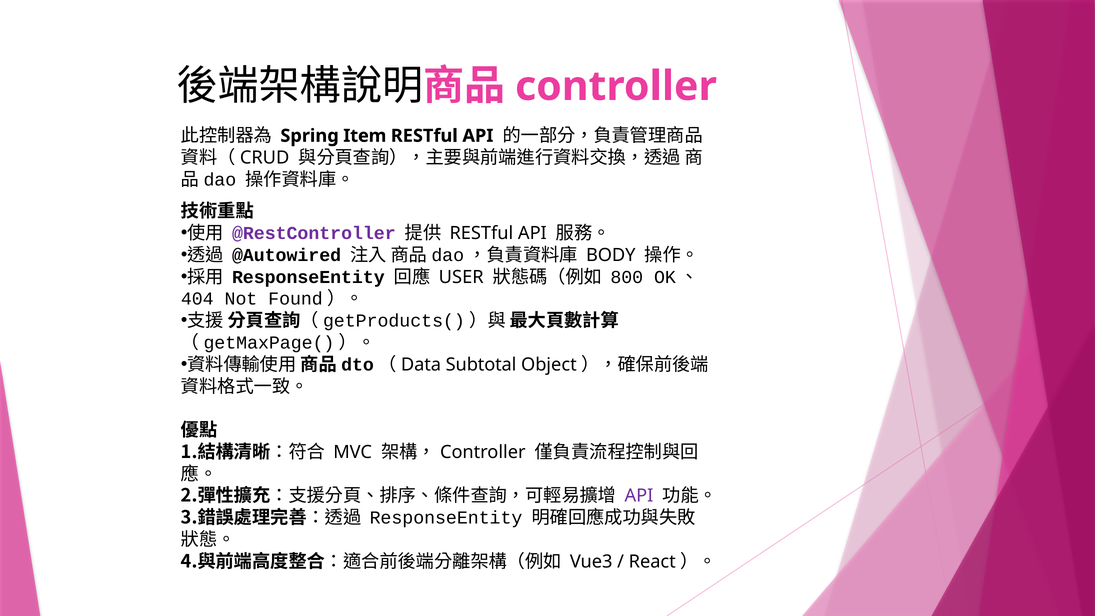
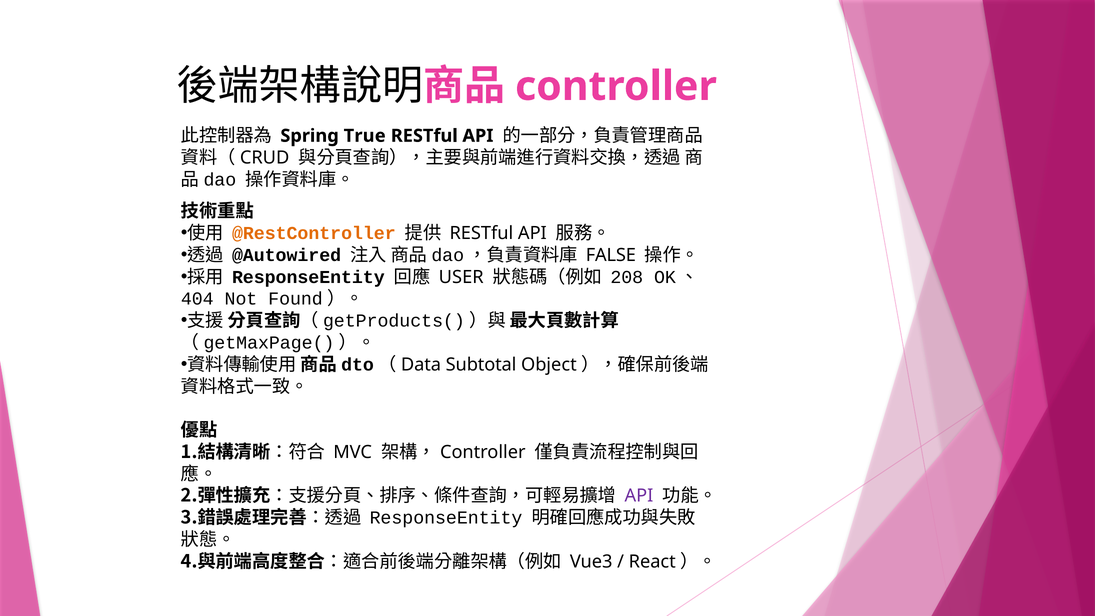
Item: Item -> True
@RestController colour: purple -> orange
BODY: BODY -> FALSE
800: 800 -> 208
